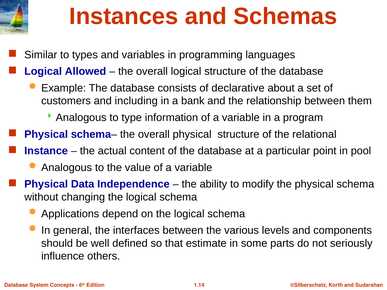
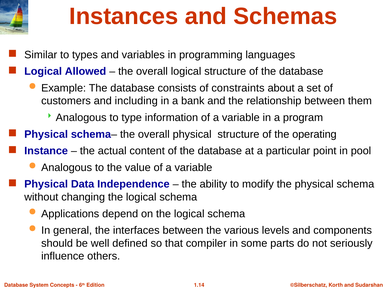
declarative: declarative -> constraints
relational: relational -> operating
estimate: estimate -> compiler
